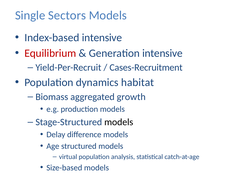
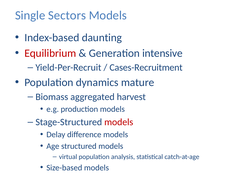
Index-based intensive: intensive -> daunting
habitat: habitat -> mature
growth: growth -> harvest
models at (119, 122) colour: black -> red
